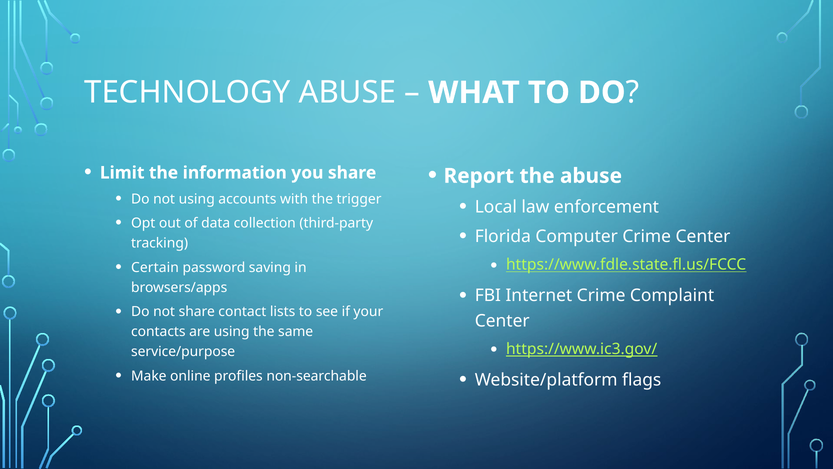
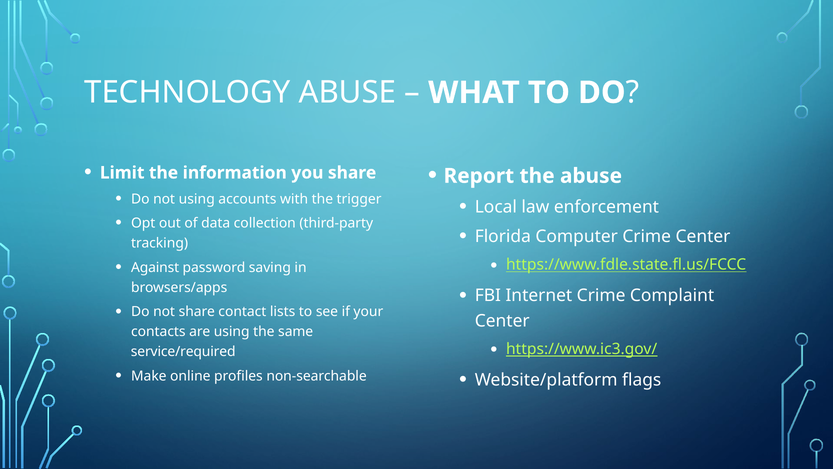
Certain: Certain -> Against
service/purpose: service/purpose -> service/required
